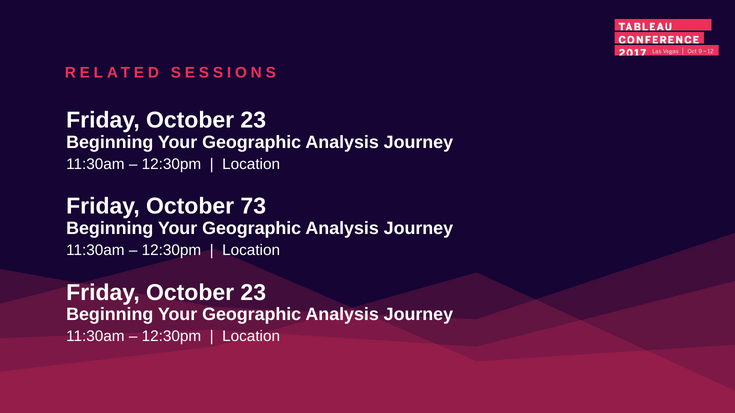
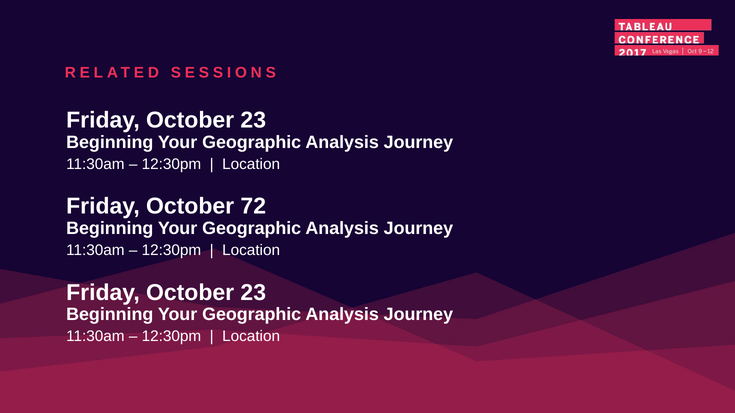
73: 73 -> 72
